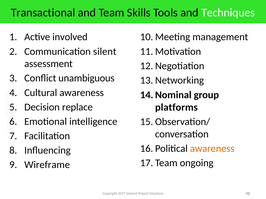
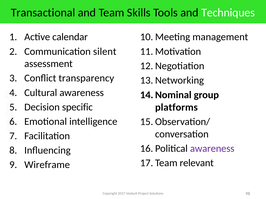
involved: involved -> calendar
unambiguous: unambiguous -> transparency
replace: replace -> specific
awareness at (212, 149) colour: orange -> purple
ongoing: ongoing -> relevant
